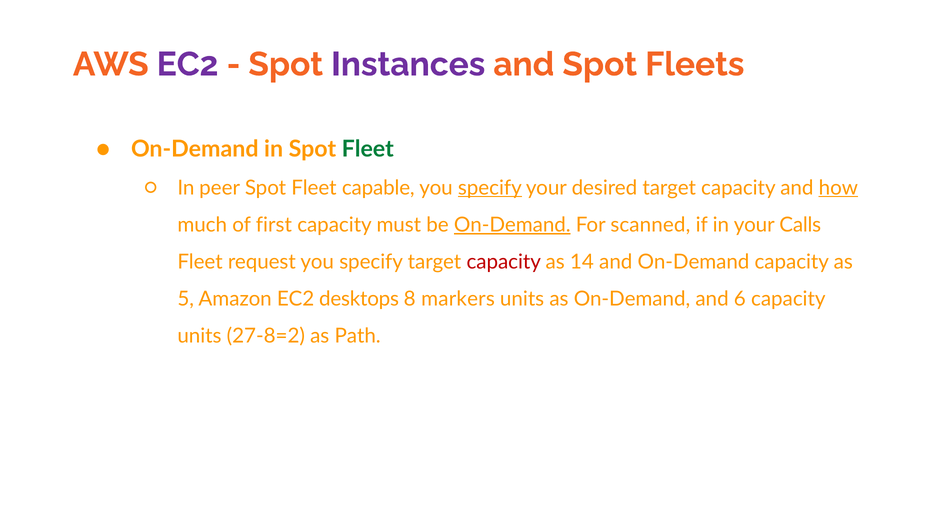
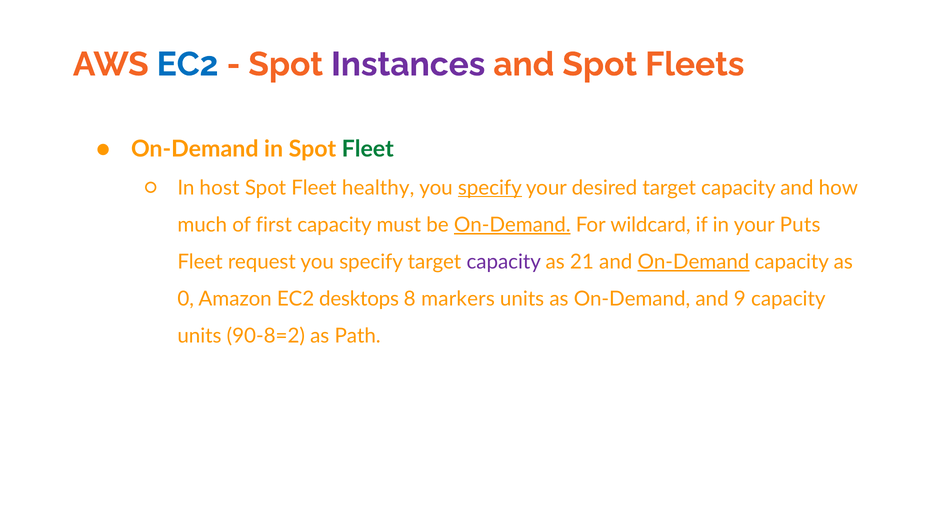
EC2 at (188, 64) colour: purple -> blue
peer: peer -> host
capable: capable -> healthy
how underline: present -> none
scanned: scanned -> wildcard
Calls: Calls -> Puts
capacity at (504, 262) colour: red -> purple
14: 14 -> 21
On-Demand at (693, 262) underline: none -> present
5: 5 -> 0
6: 6 -> 9
27-8=2: 27-8=2 -> 90-8=2
